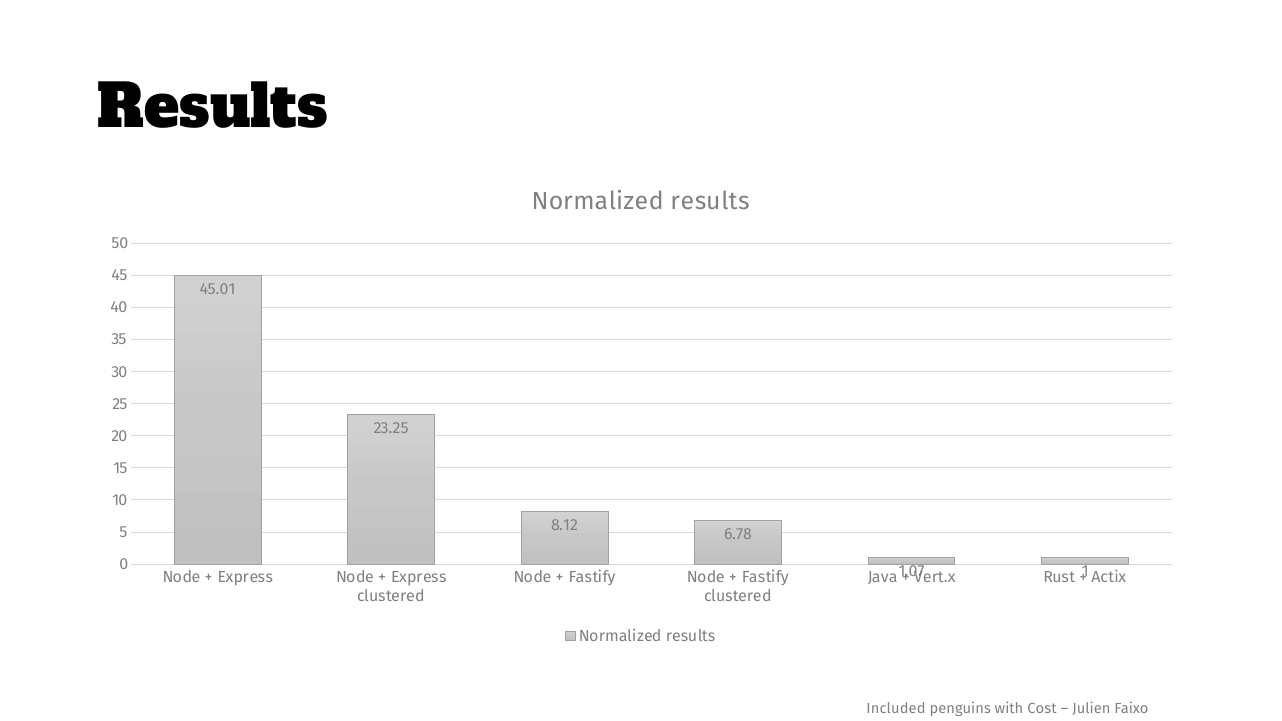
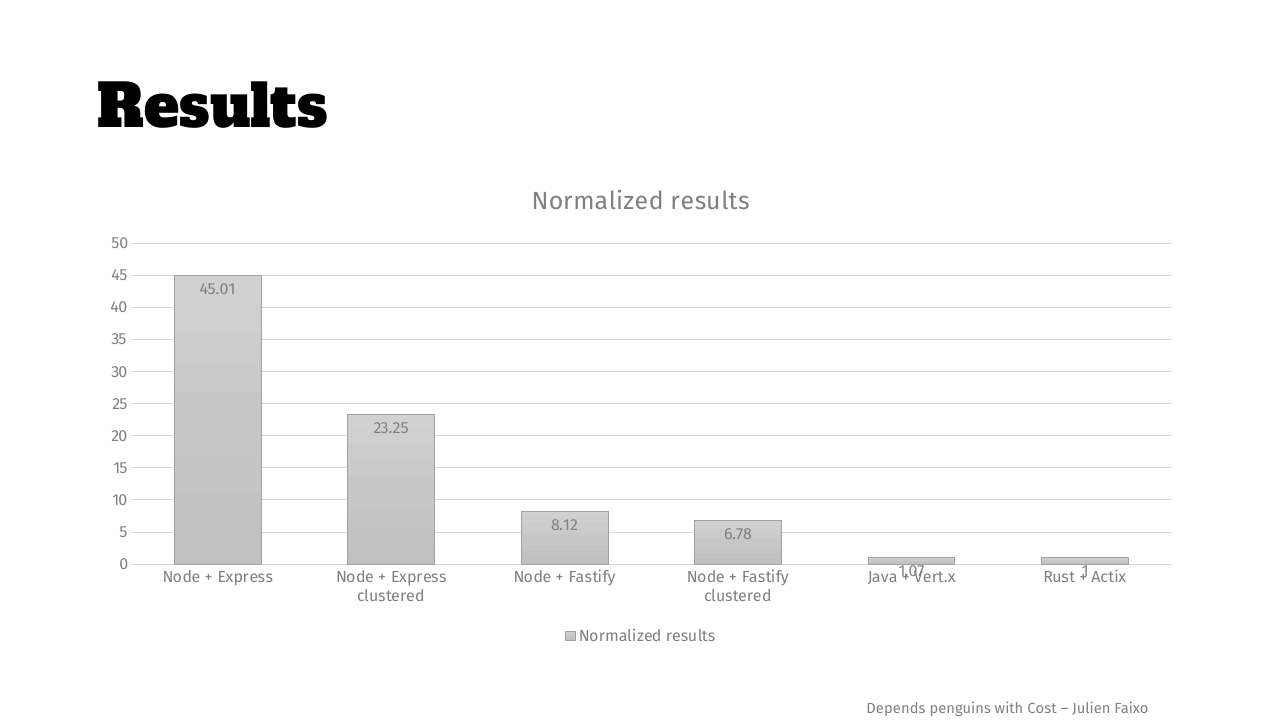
Included: Included -> Depends
